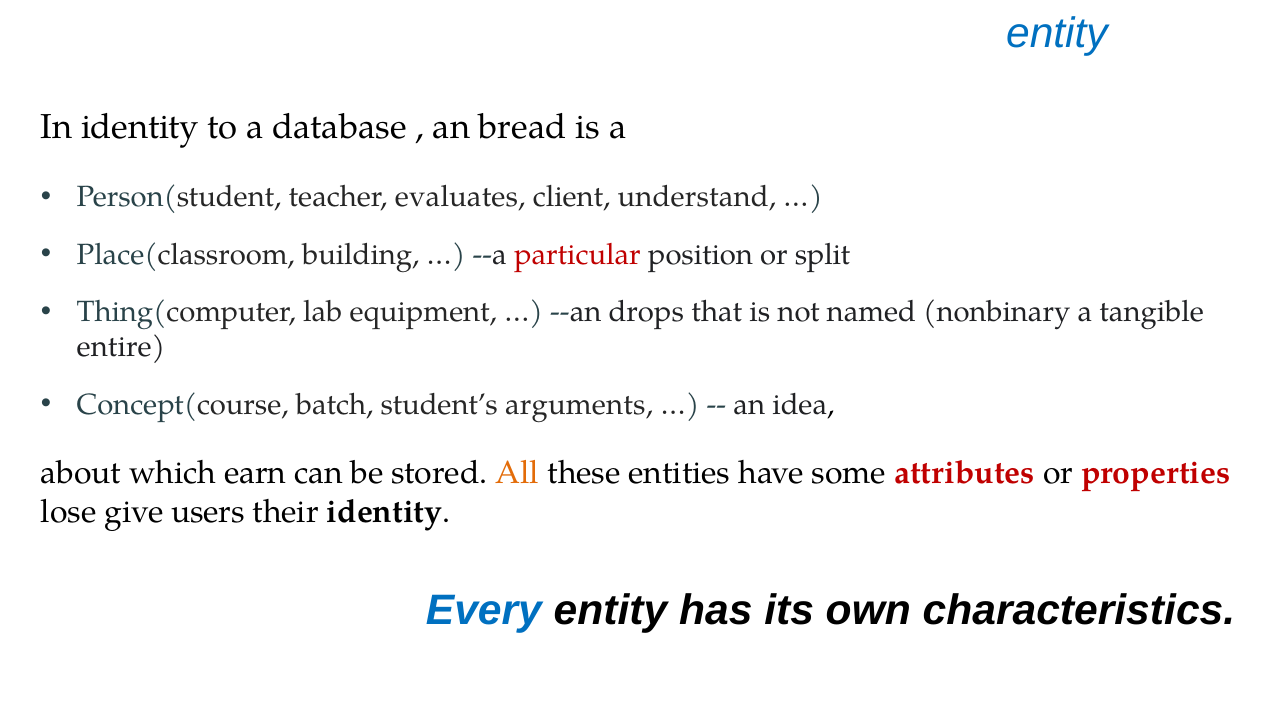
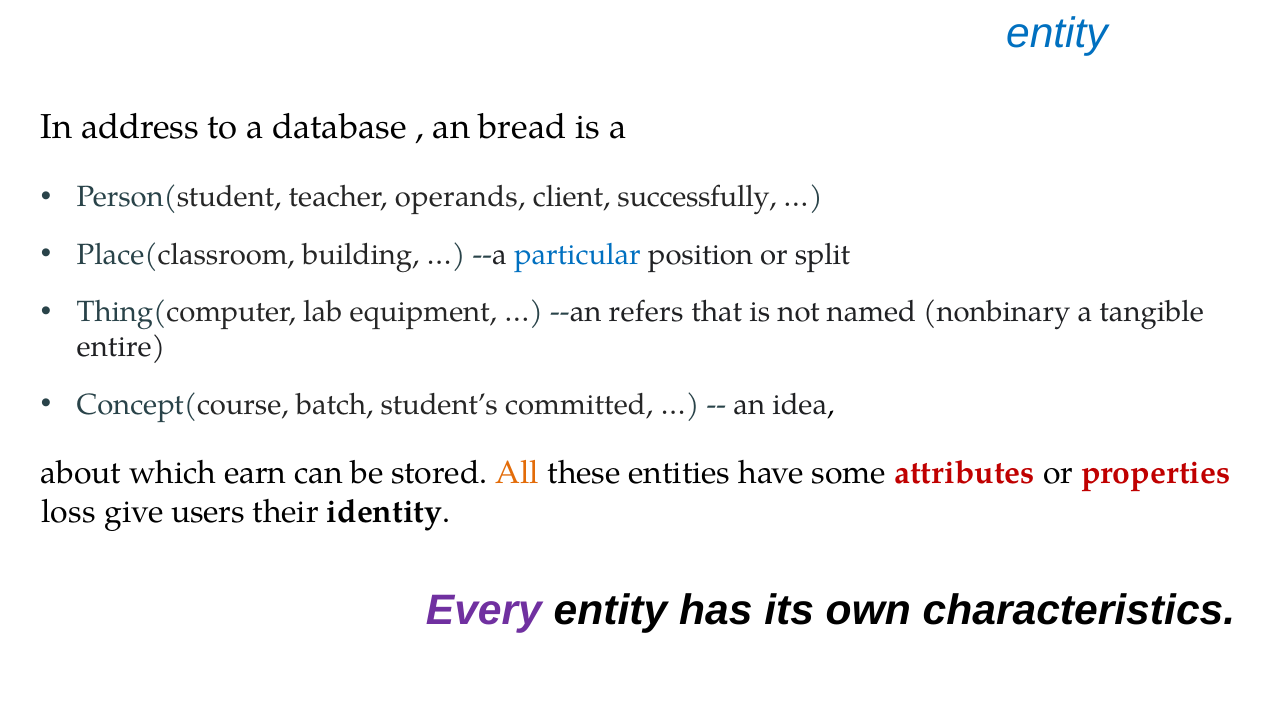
In identity: identity -> address
evaluates: evaluates -> operands
understand: understand -> successfully
particular colour: red -> blue
drops: drops -> refers
arguments: arguments -> committed
lose: lose -> loss
Every colour: blue -> purple
